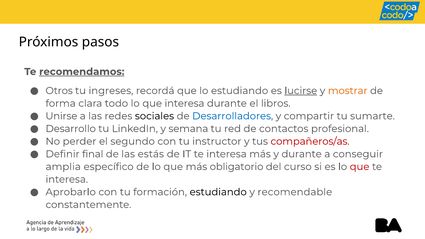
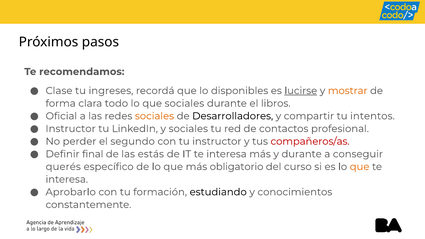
recomendamos underline: present -> none
Otros: Otros -> Clase
lo estudiando: estudiando -> disponibles
que interesa: interesa -> sociales
Unirse: Unirse -> Oficial
sociales at (154, 116) colour: black -> orange
Desarrolladores colour: blue -> black
sumarte: sumarte -> intentos
Desarrollo at (71, 129): Desarrollo -> Instructor
y semana: semana -> sociales
amplia: amplia -> querés
que at (360, 167) colour: red -> orange
recomendable: recomendable -> conocimientos
